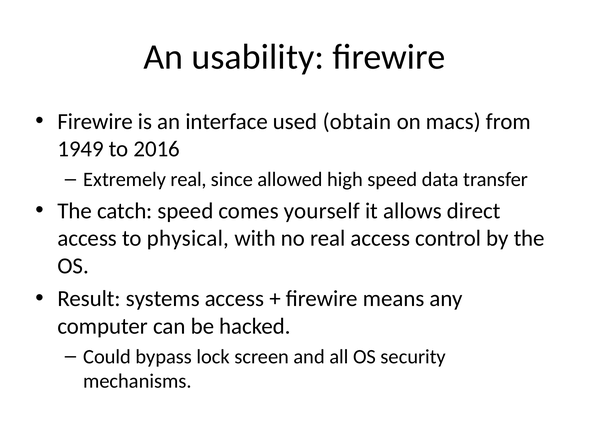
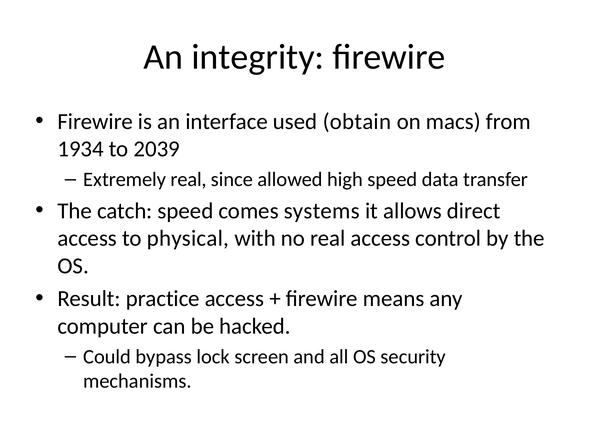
usability: usability -> integrity
1949: 1949 -> 1934
2016: 2016 -> 2039
yourself: yourself -> systems
systems: systems -> practice
